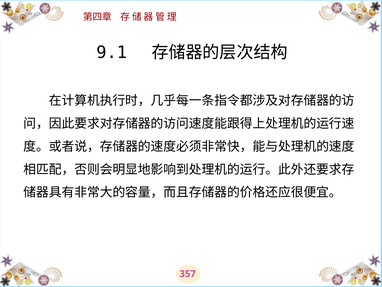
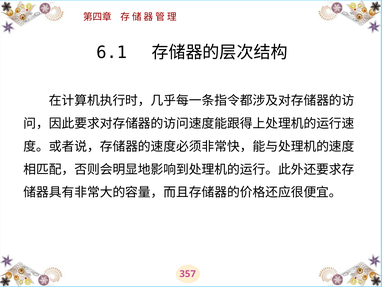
9.1: 9.1 -> 6.1
